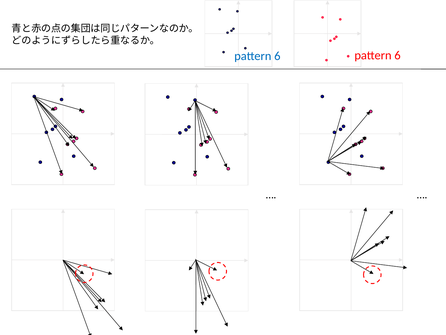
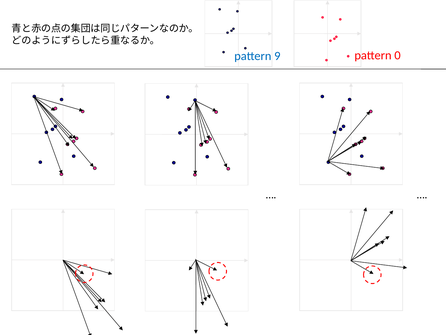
6 at (277, 56): 6 -> 9
6 at (398, 55): 6 -> 0
